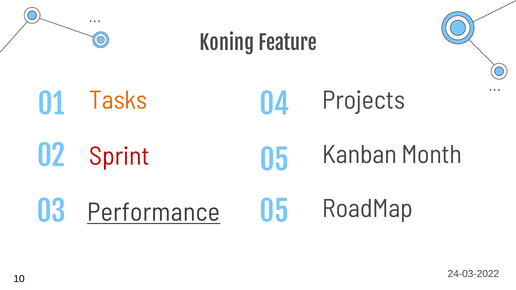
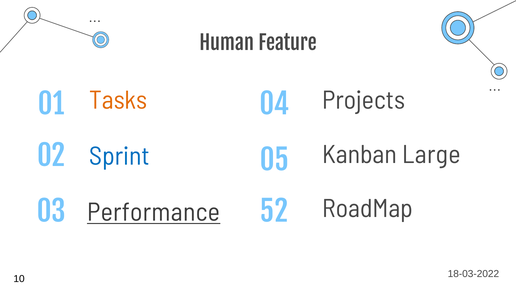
Koning: Koning -> Human
Sprint colour: red -> blue
Month: Month -> Large
03 05: 05 -> 52
24-03-2022: 24-03-2022 -> 18-03-2022
